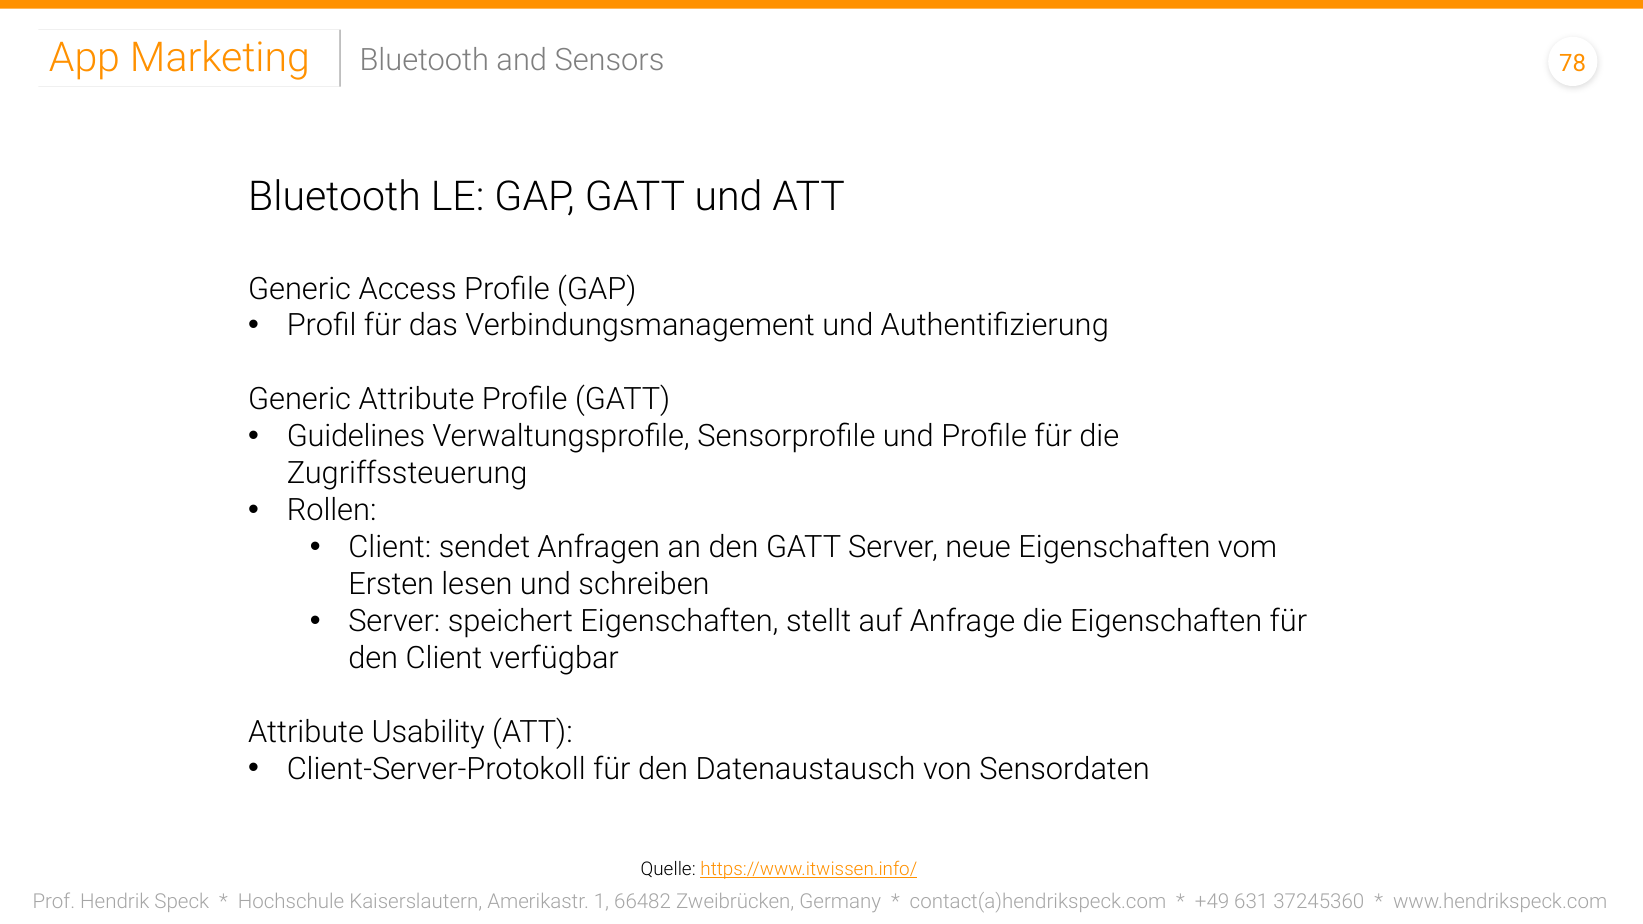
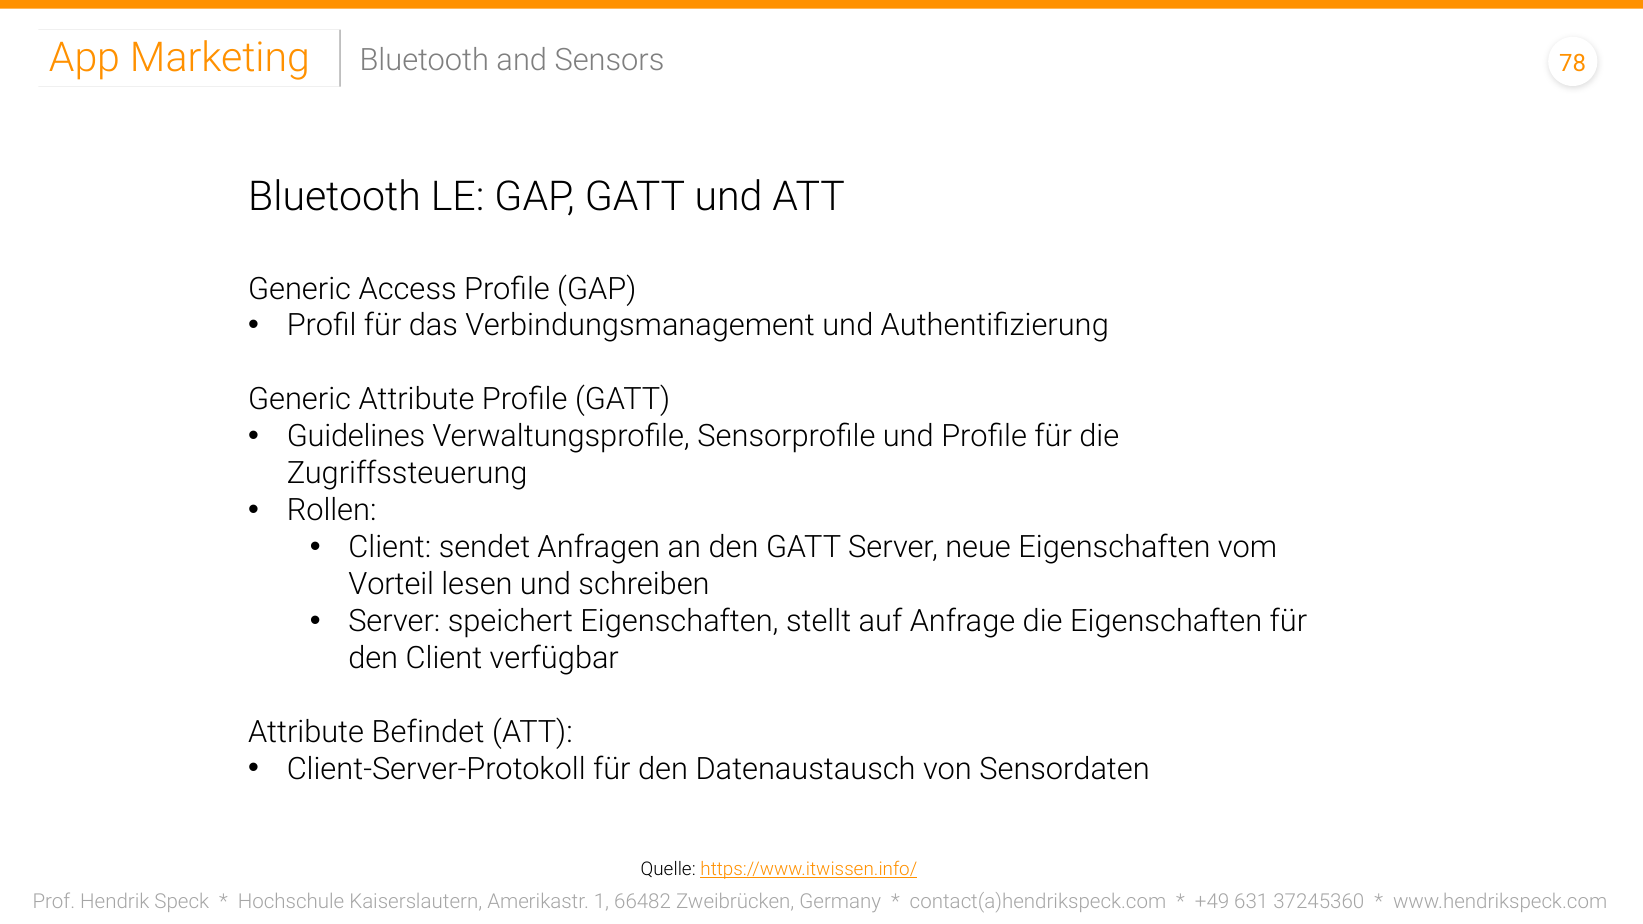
Ersten: Ersten -> Vorteil
Usability: Usability -> Befindet
